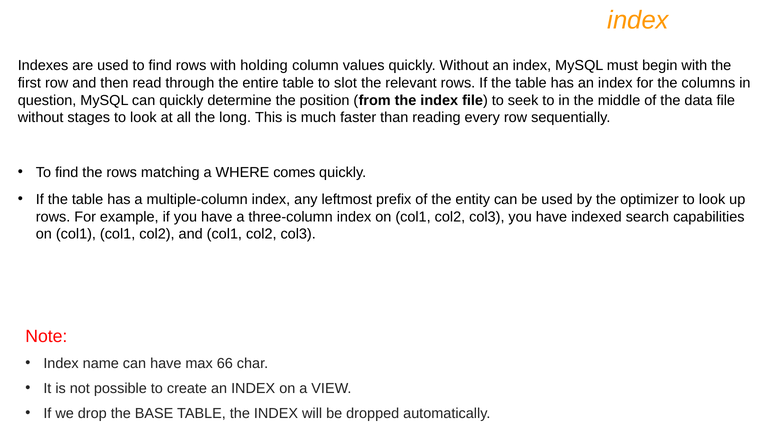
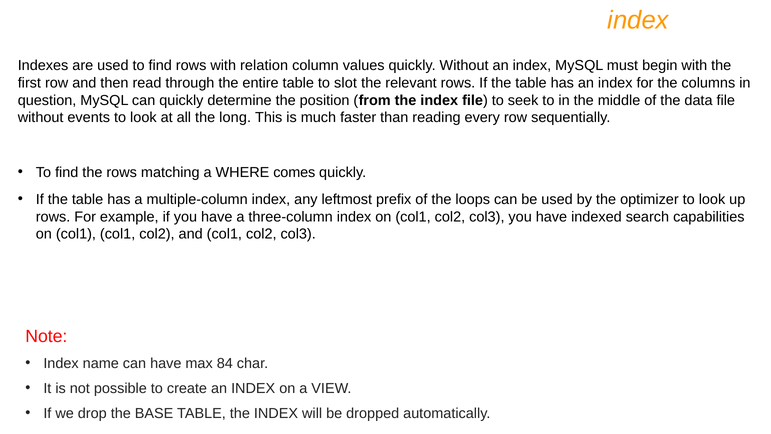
holding: holding -> relation
stages: stages -> events
entity: entity -> loops
66: 66 -> 84
